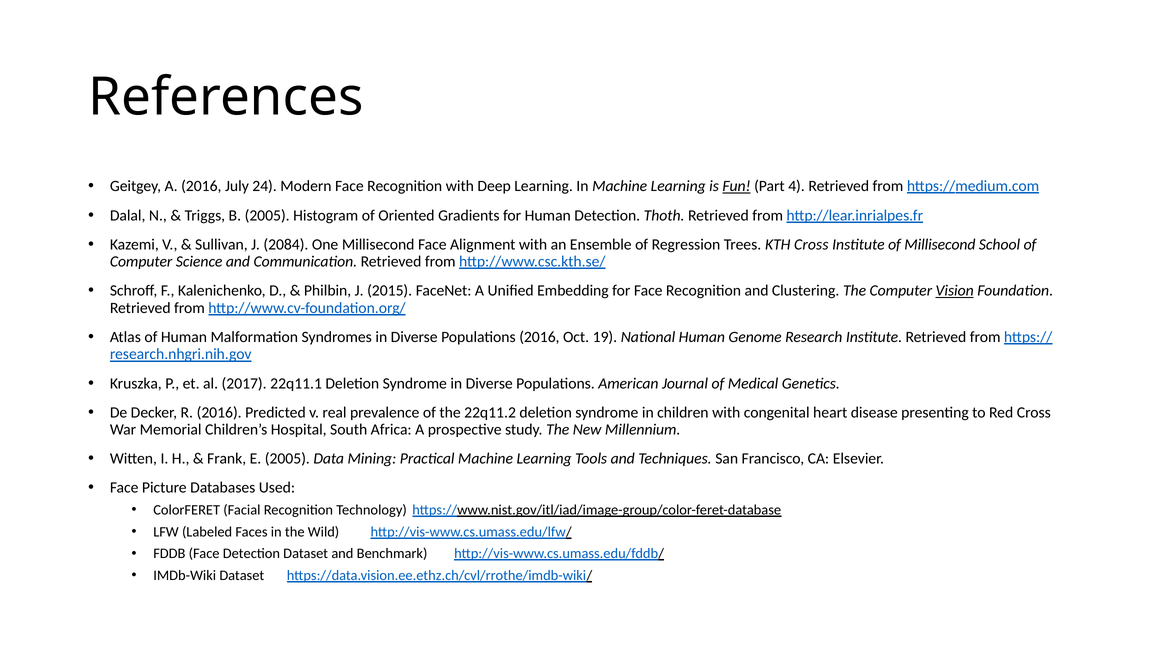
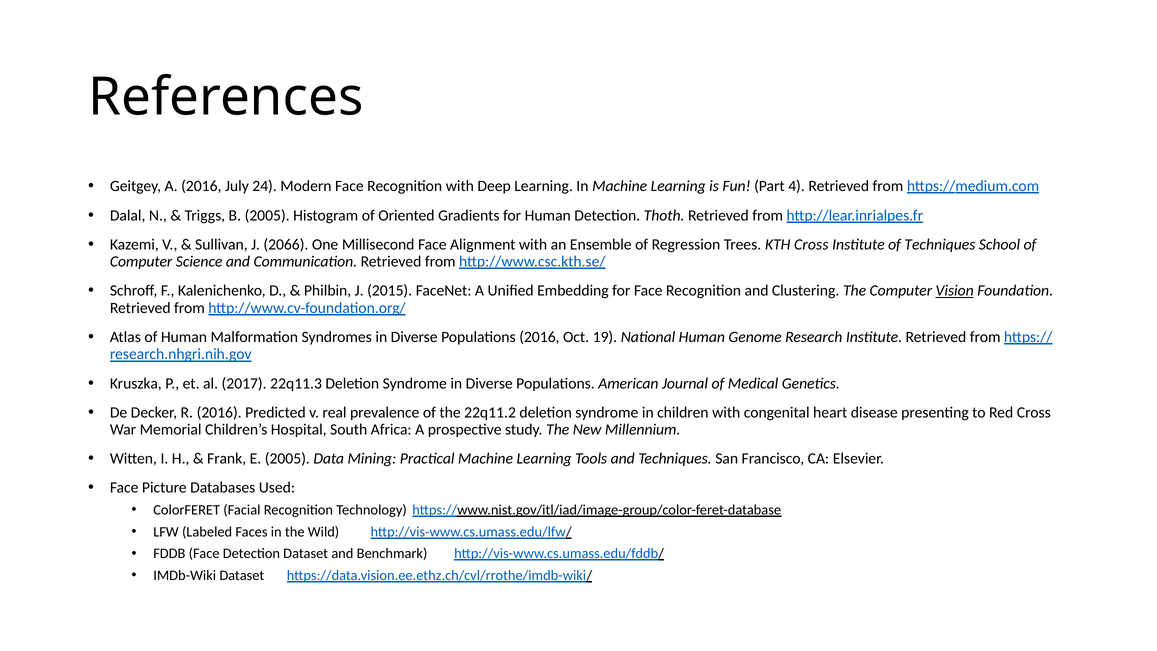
Fun underline: present -> none
2084: 2084 -> 2066
of Millisecond: Millisecond -> Techniques
22q11.1: 22q11.1 -> 22q11.3
